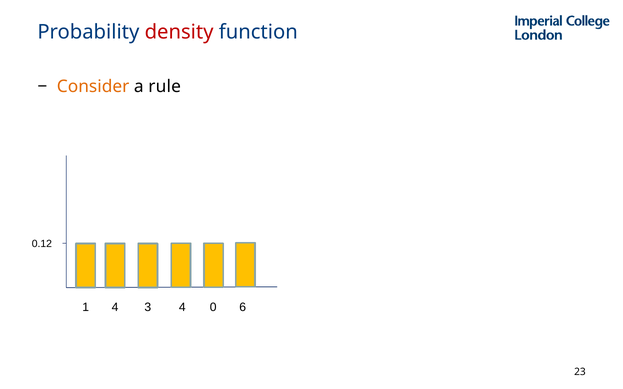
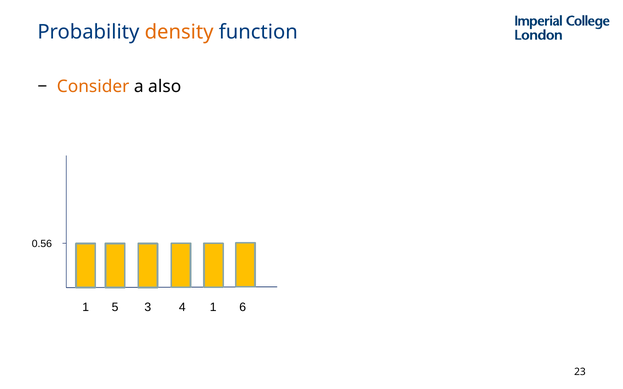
density colour: red -> orange
rule: rule -> also
0.12: 0.12 -> 0.56
1 4: 4 -> 5
4 0: 0 -> 1
